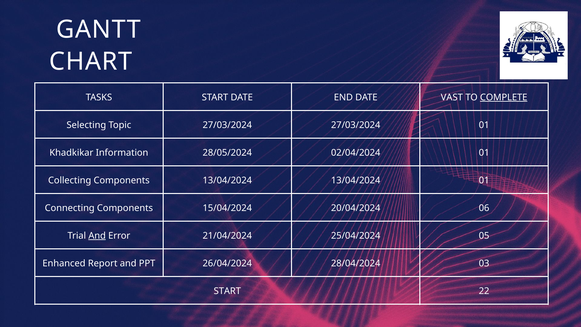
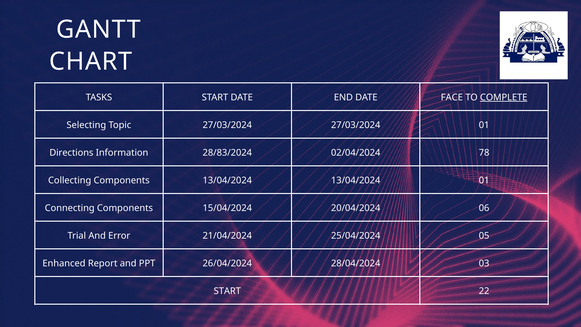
VAST: VAST -> FACE
Khadkikar: Khadkikar -> Directions
28/05/2024: 28/05/2024 -> 28/83/2024
02/04/2024 01: 01 -> 78
And at (97, 236) underline: present -> none
